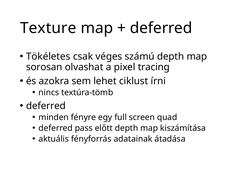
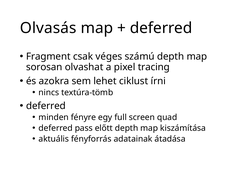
Texture: Texture -> Olvasás
Tökéletes: Tökéletes -> Fragment
